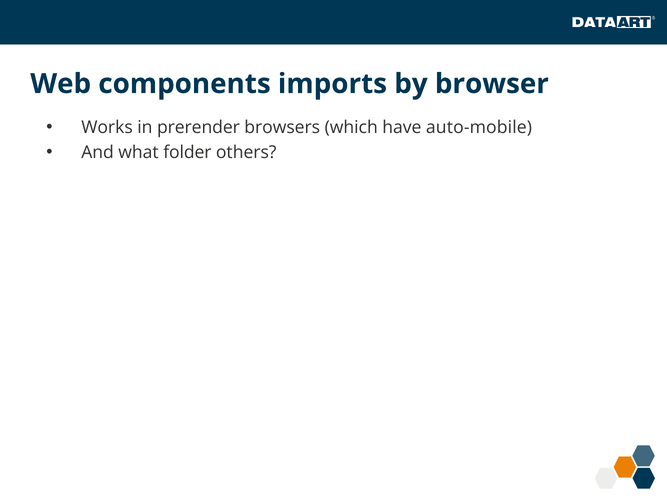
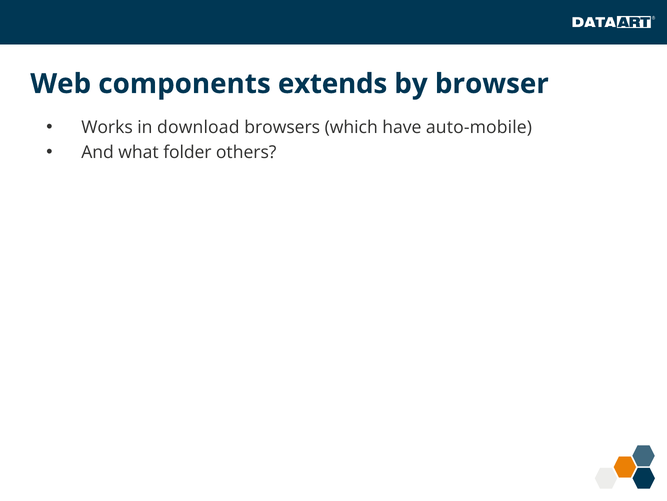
imports: imports -> extends
prerender: prerender -> download
